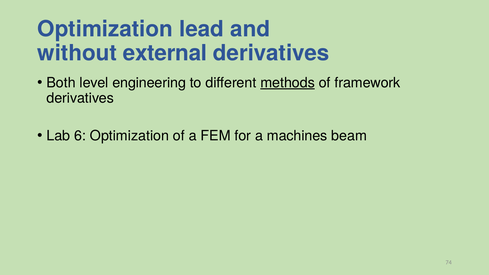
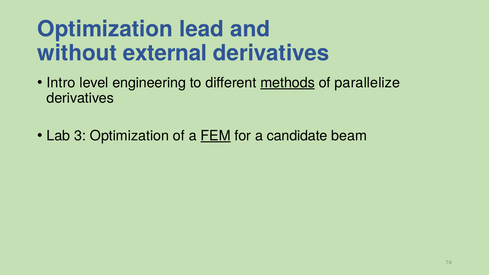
Both: Both -> Intro
framework: framework -> parallelize
6: 6 -> 3
FEM underline: none -> present
machines: machines -> candidate
